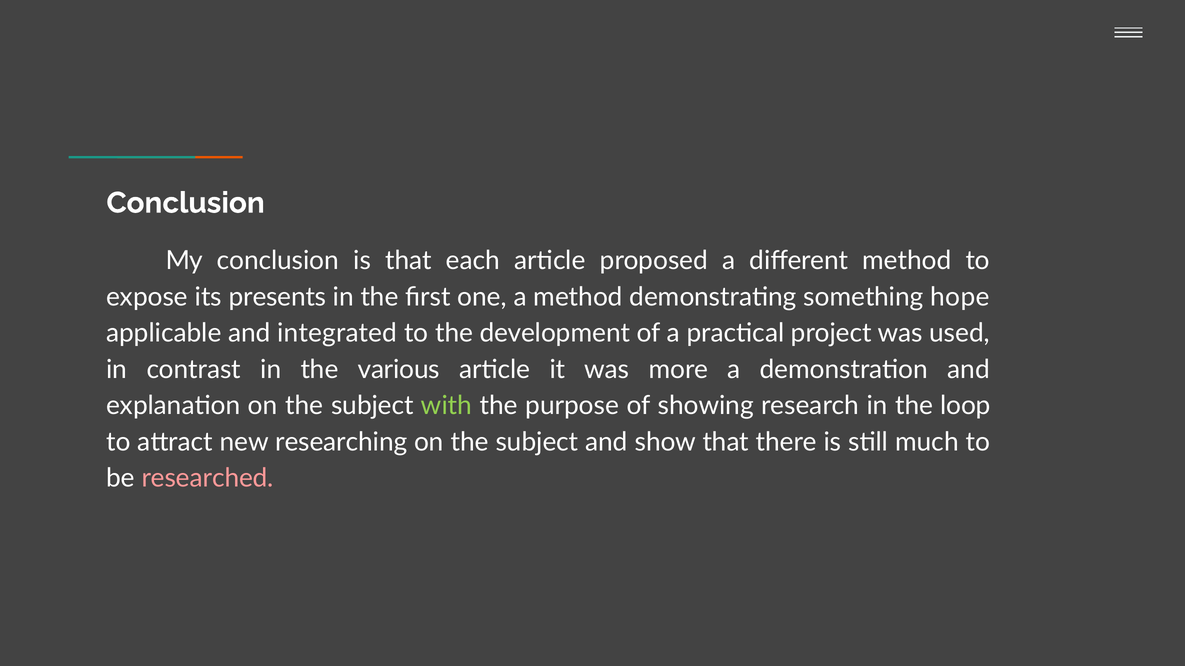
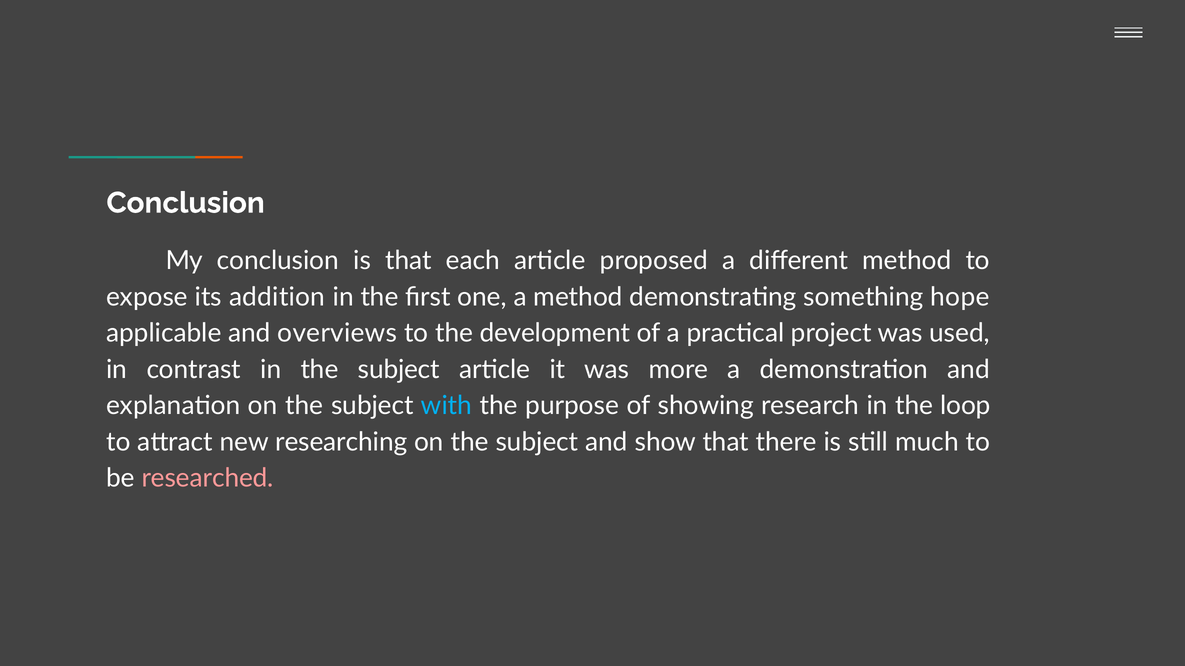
presents: presents -> addition
integrated: integrated -> overviews
in the various: various -> subject
with colour: light green -> light blue
